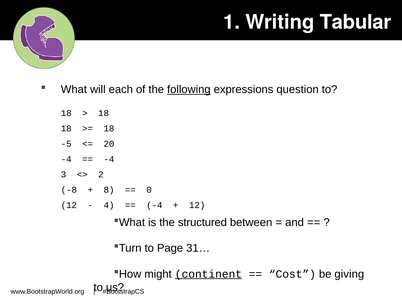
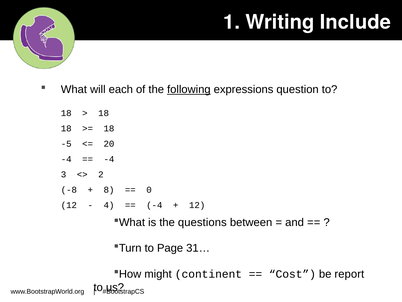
Tabular: Tabular -> Include
structured: structured -> questions
continent underline: present -> none
giving: giving -> report
